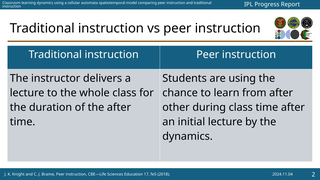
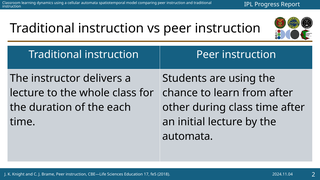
the after: after -> each
dynamics at (188, 136): dynamics -> automata
